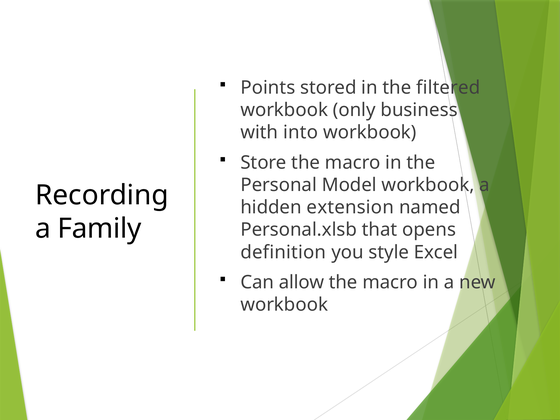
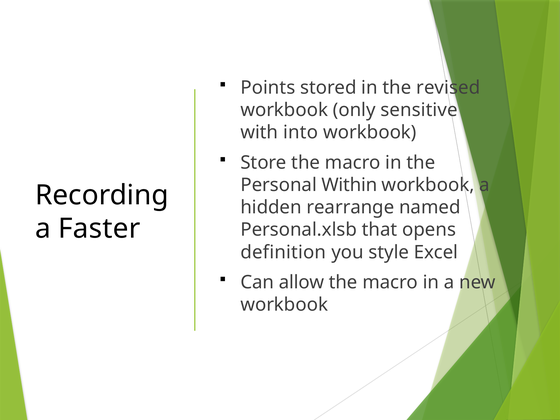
filtered: filtered -> revised
business: business -> sensitive
Model: Model -> Within
extension: extension -> rearrange
Family: Family -> Faster
